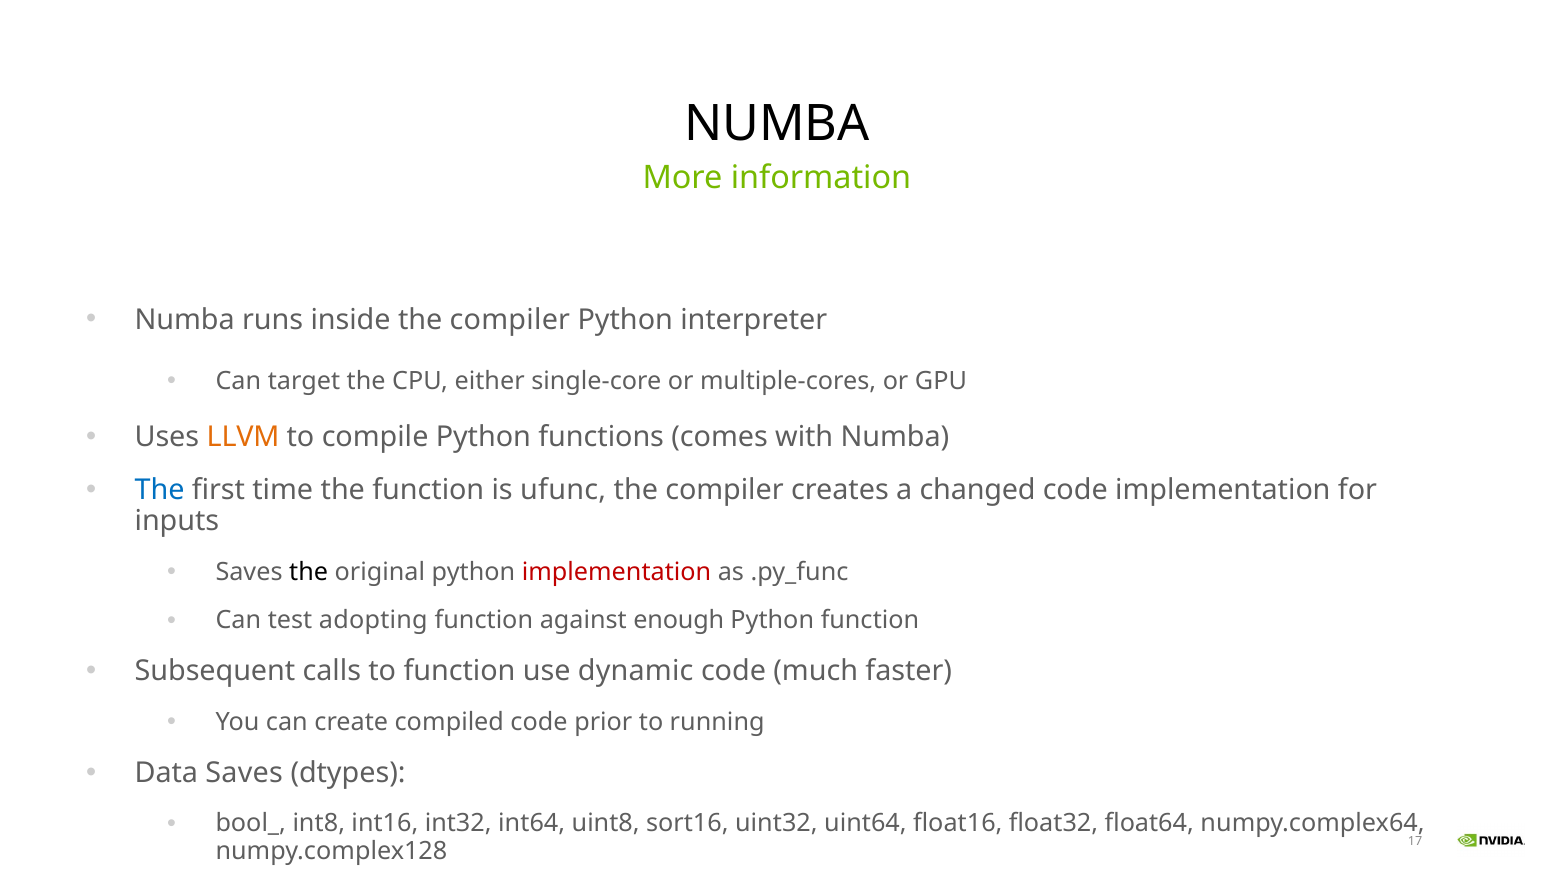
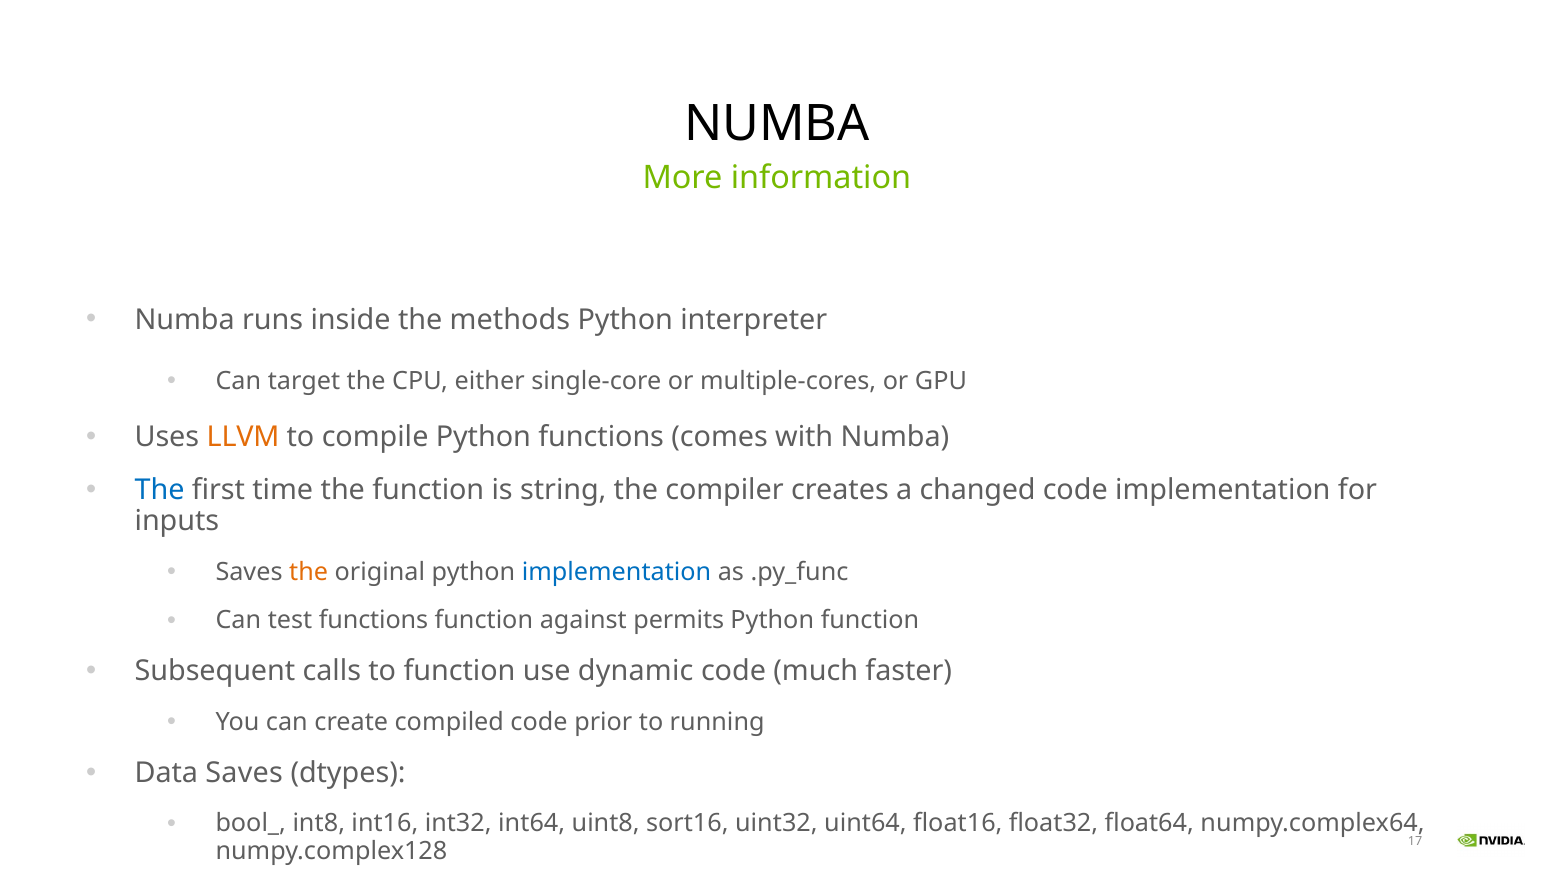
inside the compiler: compiler -> methods
ufunc: ufunc -> string
the at (309, 572) colour: black -> orange
implementation at (617, 572) colour: red -> blue
test adopting: adopting -> functions
enough: enough -> permits
